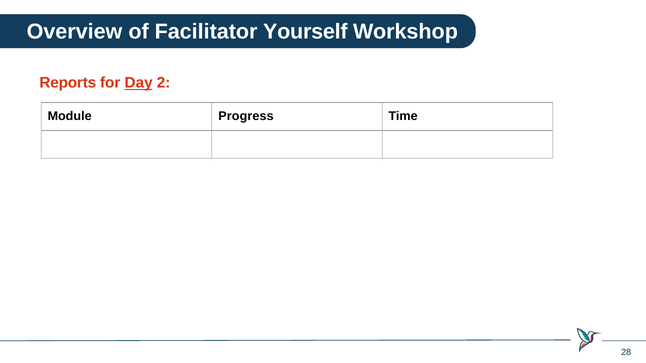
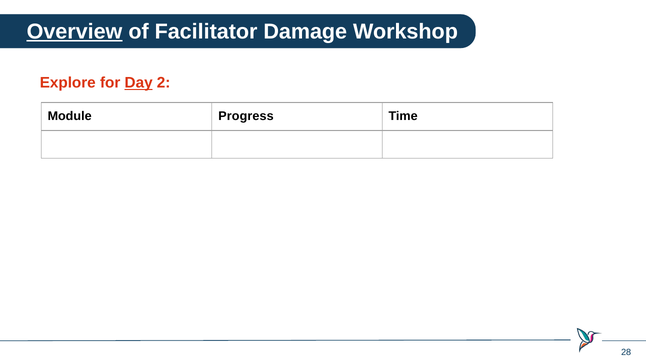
Overview underline: none -> present
Yourself: Yourself -> Damage
Reports: Reports -> Explore
